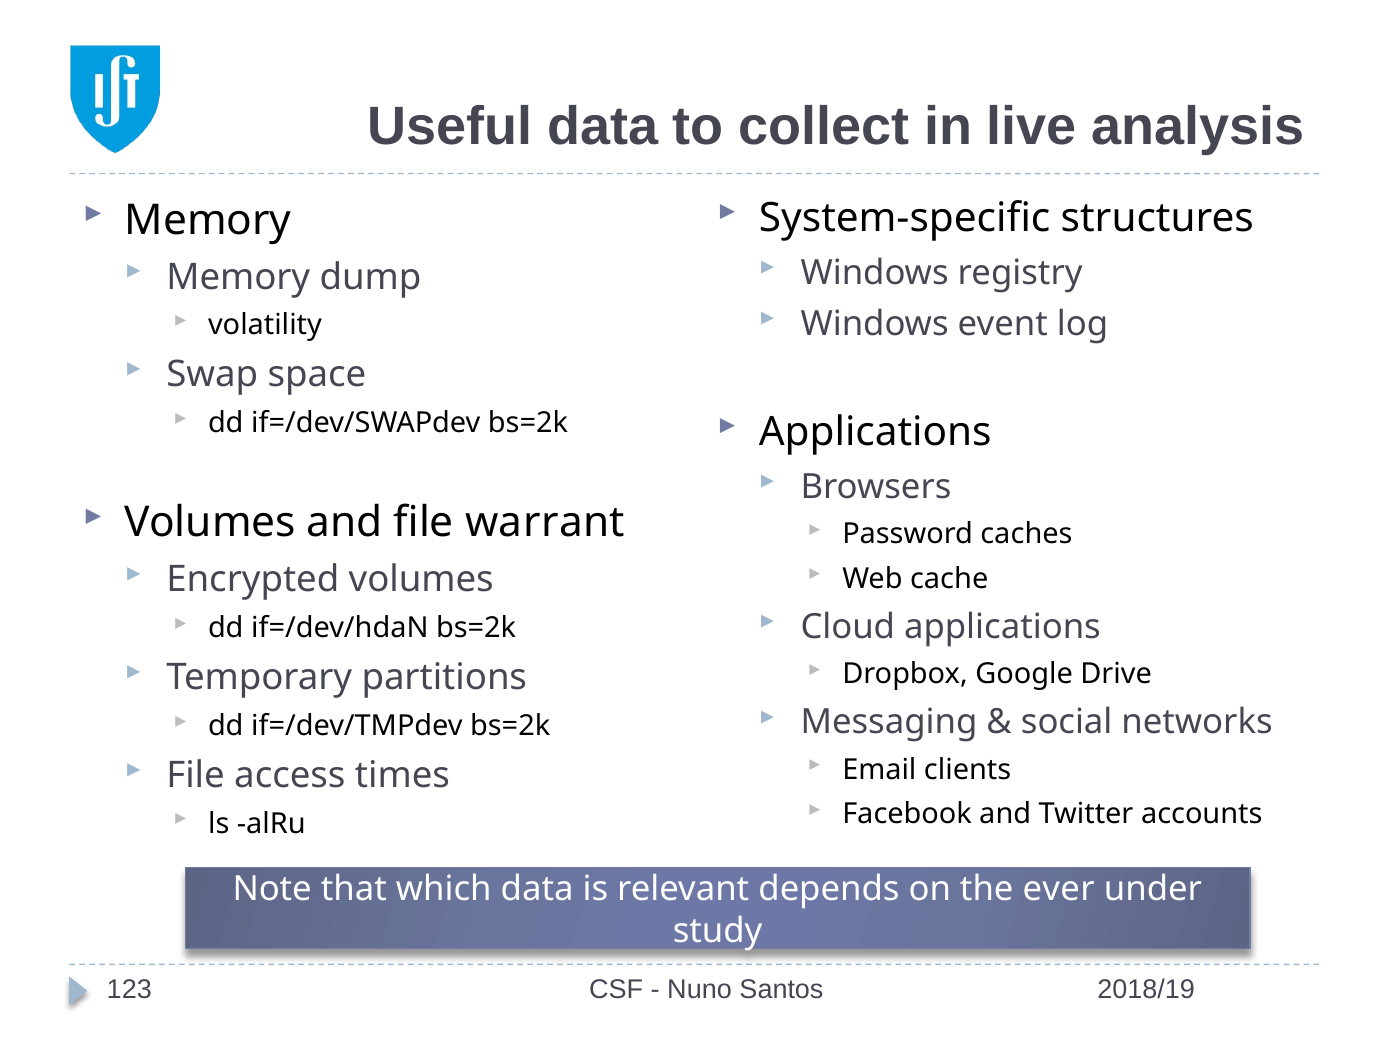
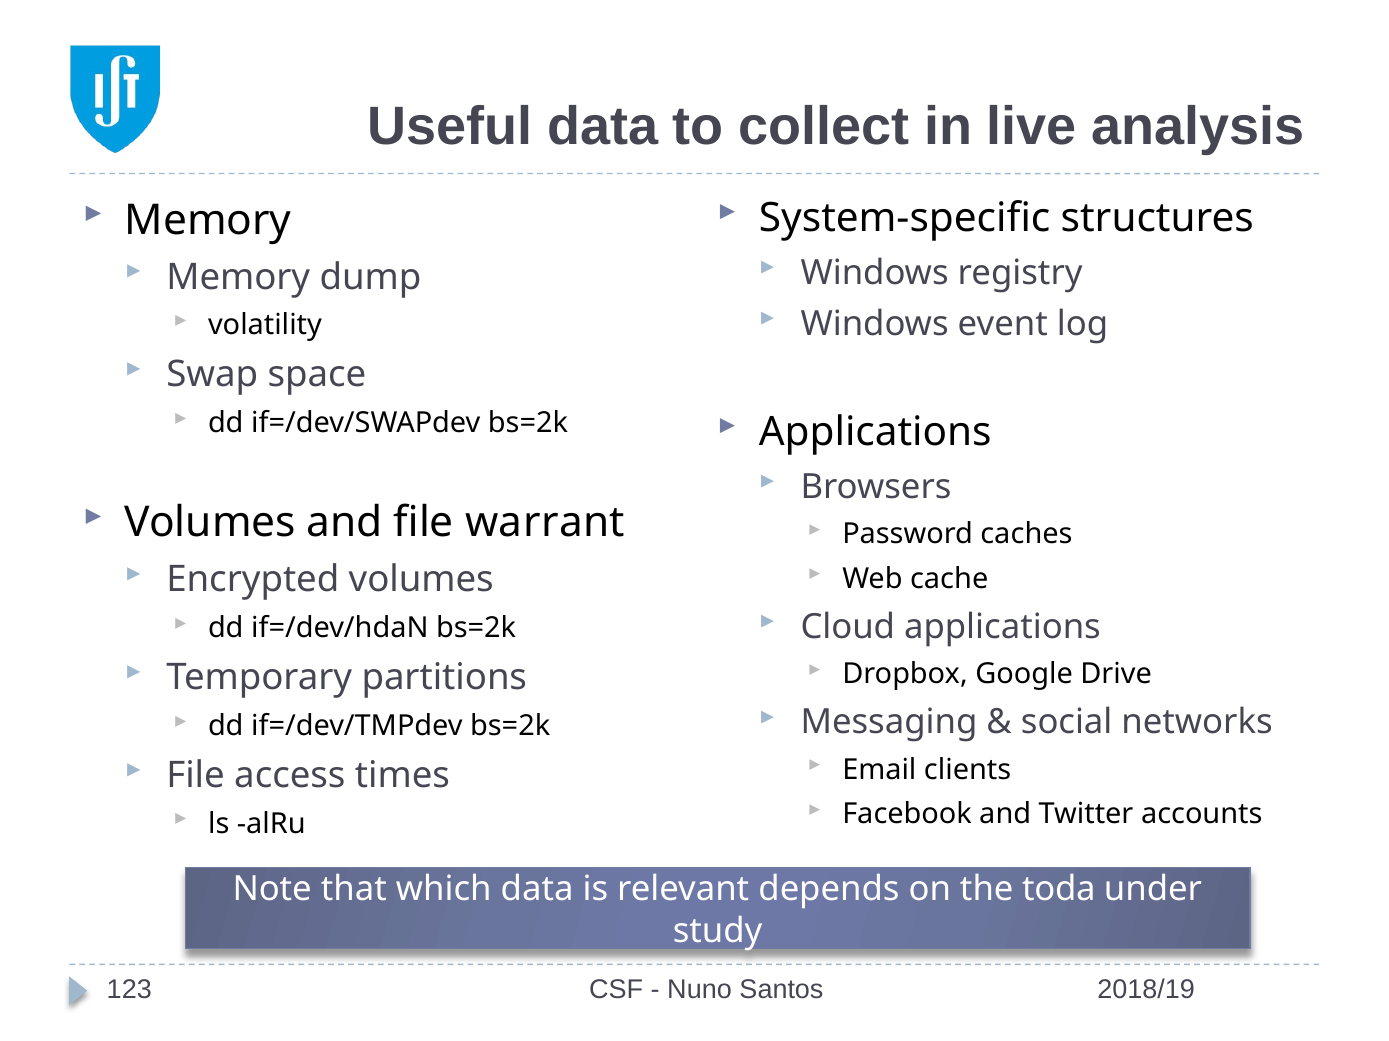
ever: ever -> toda
